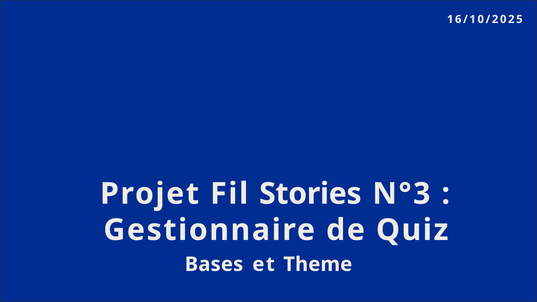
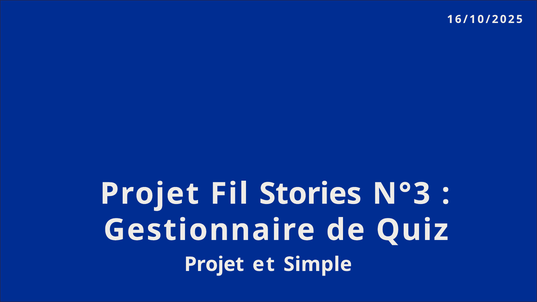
Bases at (214, 264): Bases -> Projet
Theme: Theme -> Simple
